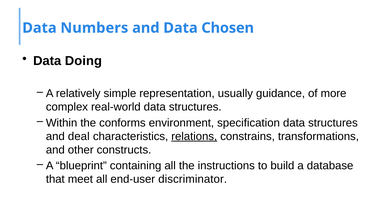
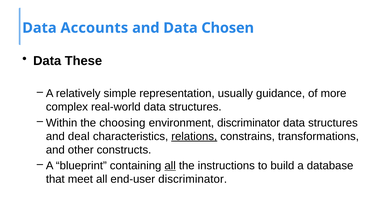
Numbers: Numbers -> Accounts
Doing: Doing -> These
conforms: conforms -> choosing
environment specification: specification -> discriminator
all at (170, 166) underline: none -> present
